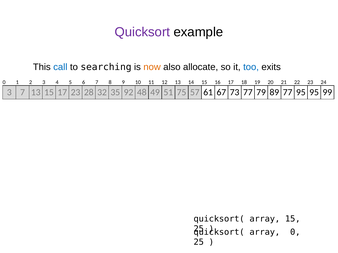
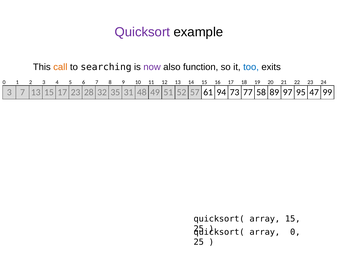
call colour: blue -> orange
now colour: orange -> purple
allocate: allocate -> function
92: 92 -> 31
75: 75 -> 52
67: 67 -> 94
79: 79 -> 58
89 77: 77 -> 97
95 95: 95 -> 47
